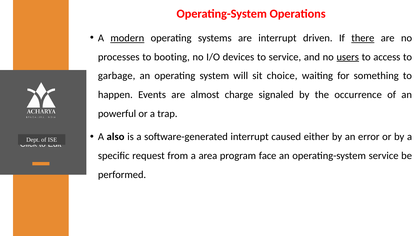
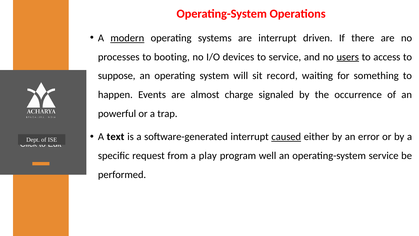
there underline: present -> none
garbage: garbage -> suppose
choice: choice -> record
also: also -> text
caused underline: none -> present
area: area -> play
face: face -> well
